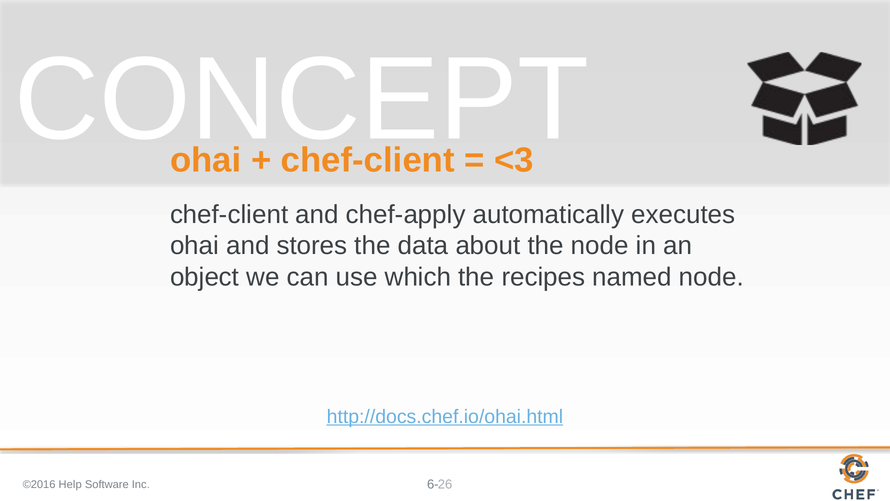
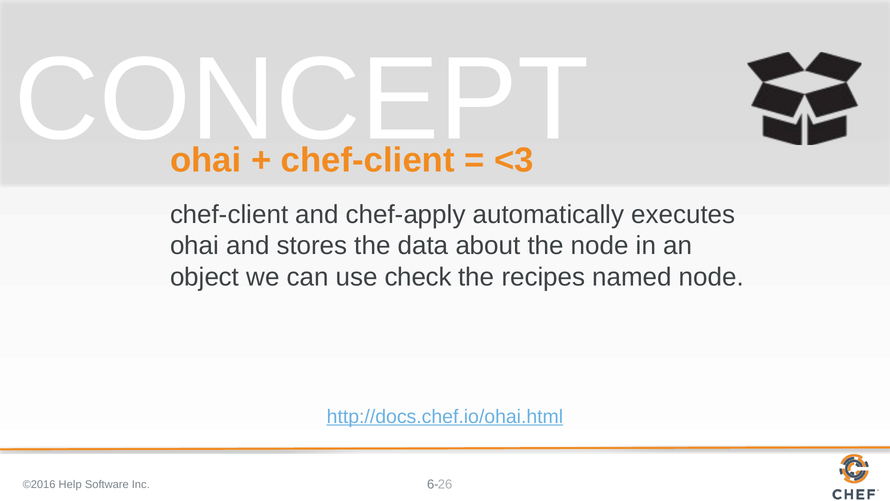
which: which -> check
